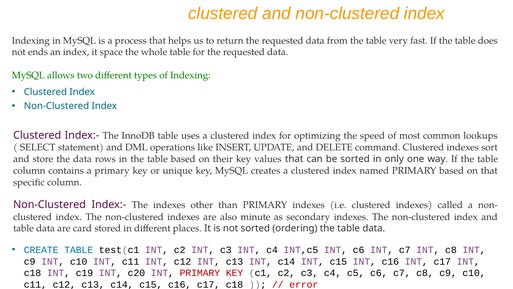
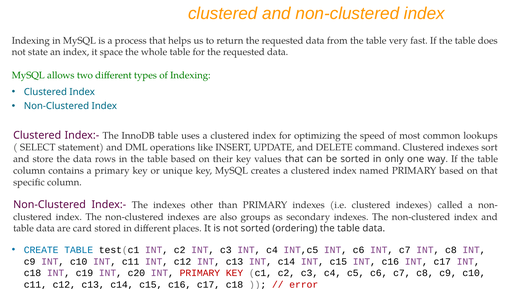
ends: ends -> state
minute: minute -> groups
